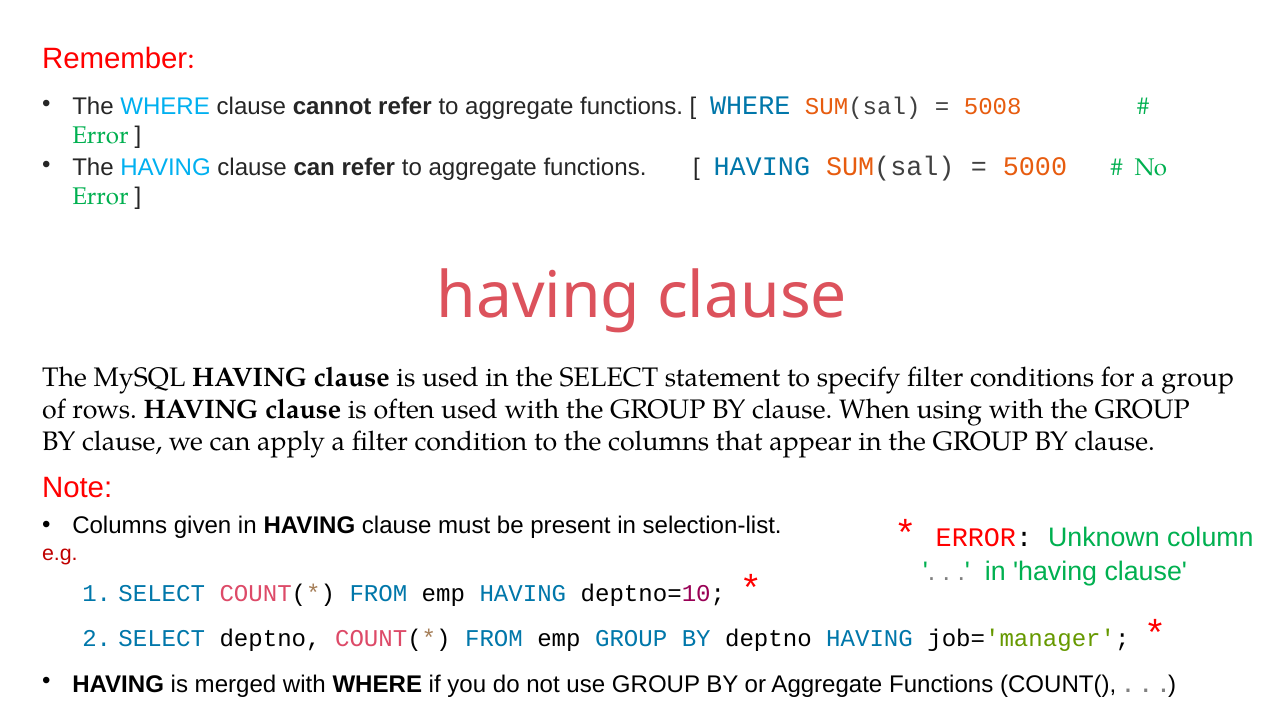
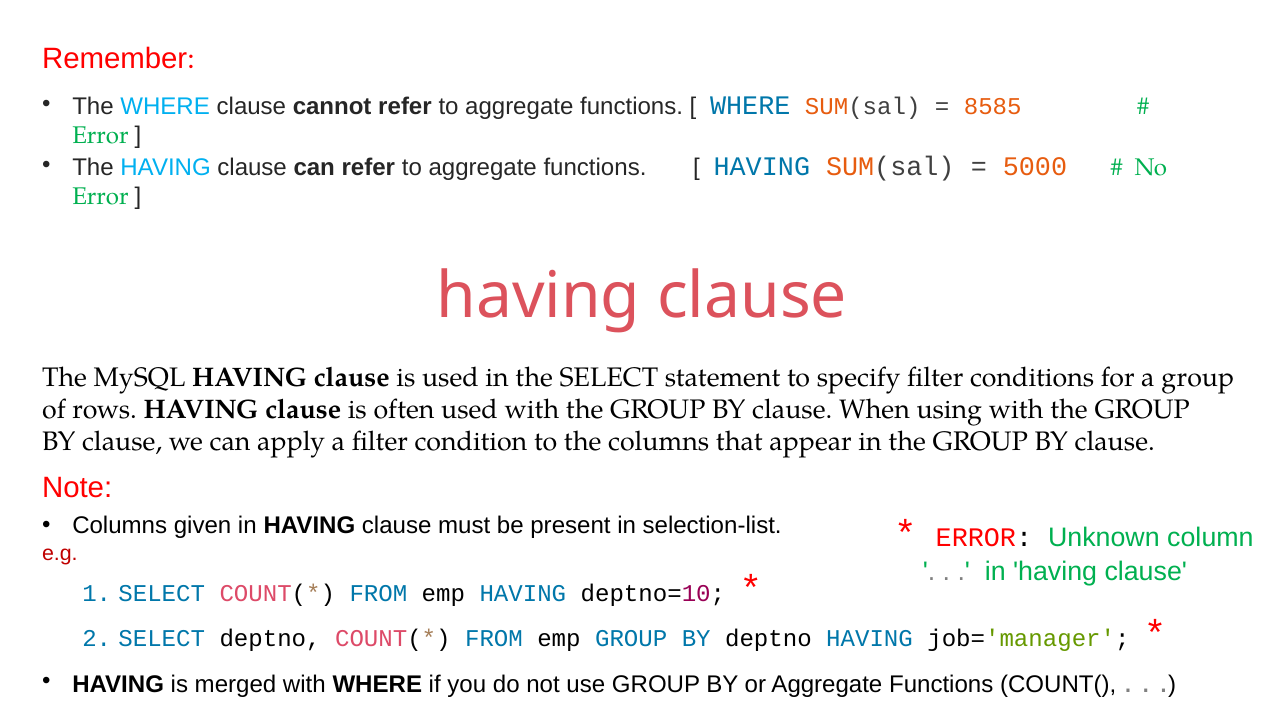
5008: 5008 -> 8585
